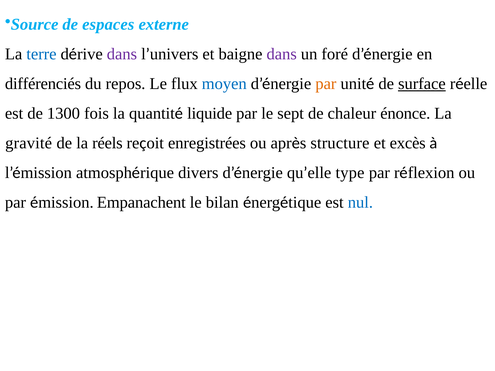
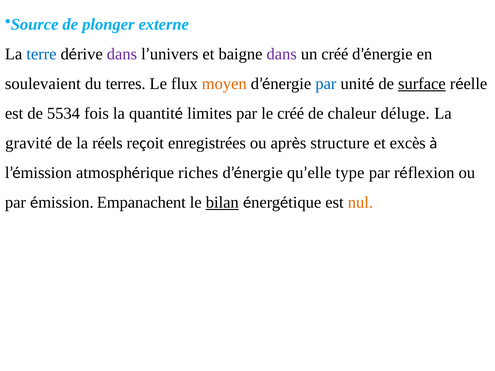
espaces: espaces -> plonger
un foré: foré -> créé
différenciés: différenciés -> soulevaient
repos: repos -> terres
moyen colour: blue -> orange
par at (326, 84) colour: orange -> blue
1300: 1300 -> 5534
liquide: liquide -> limites
le sept: sept -> créé
énonce: énonce -> déluge
divers: divers -> riches
bilan underline: none -> present
nul colour: blue -> orange
